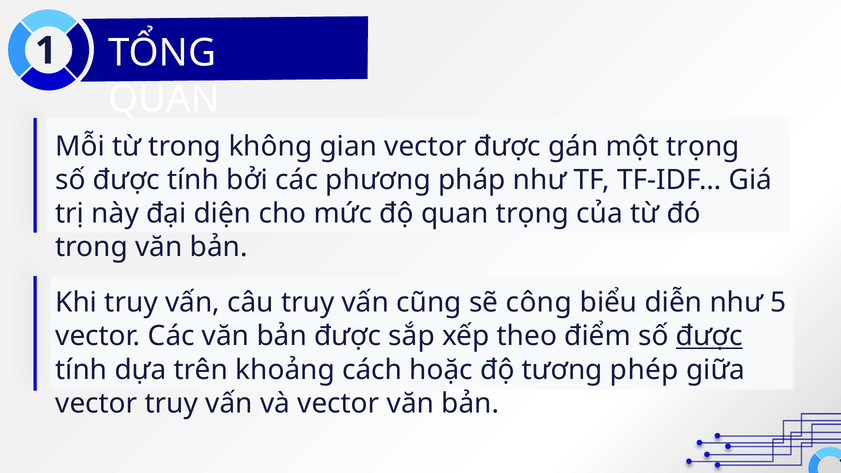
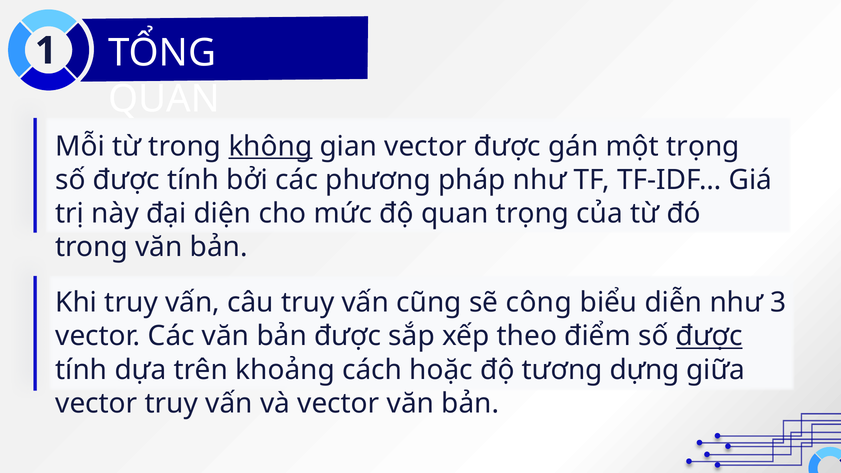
không underline: none -> present
5: 5 -> 3
phép: phép -> dựng
